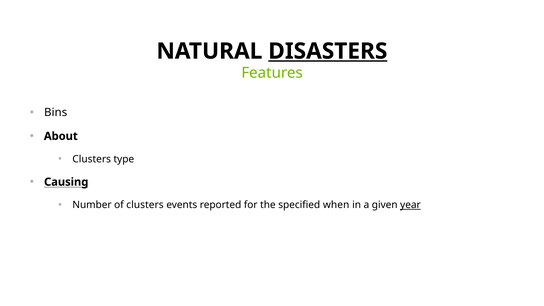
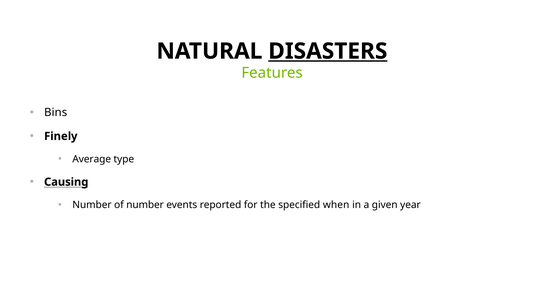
About: About -> Finely
Clusters at (92, 159): Clusters -> Average
of clusters: clusters -> number
year underline: present -> none
